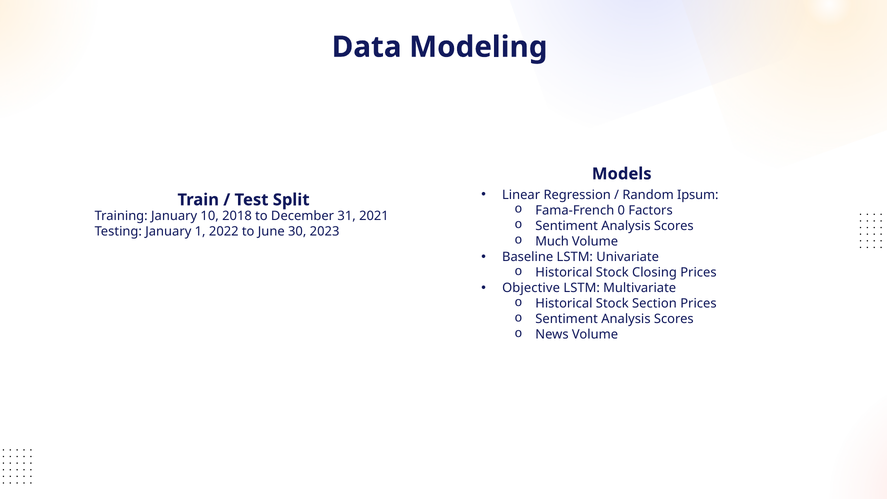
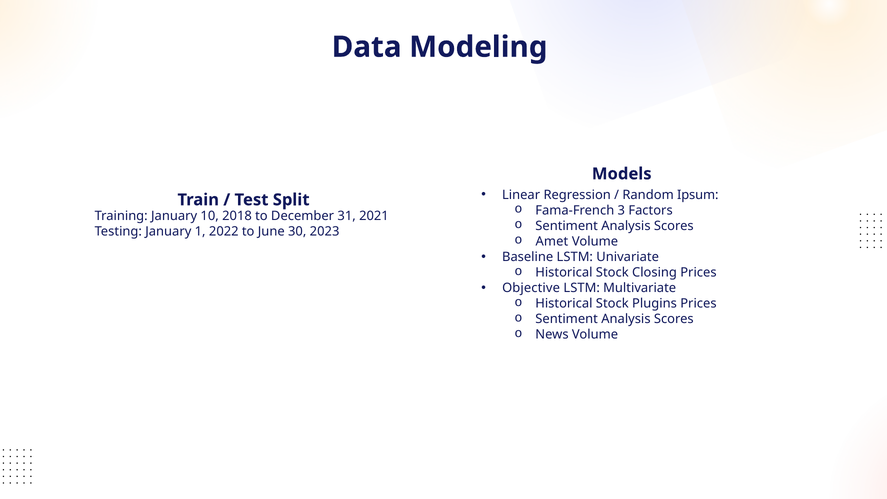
0: 0 -> 3
Much: Much -> Amet
Section: Section -> Plugins
